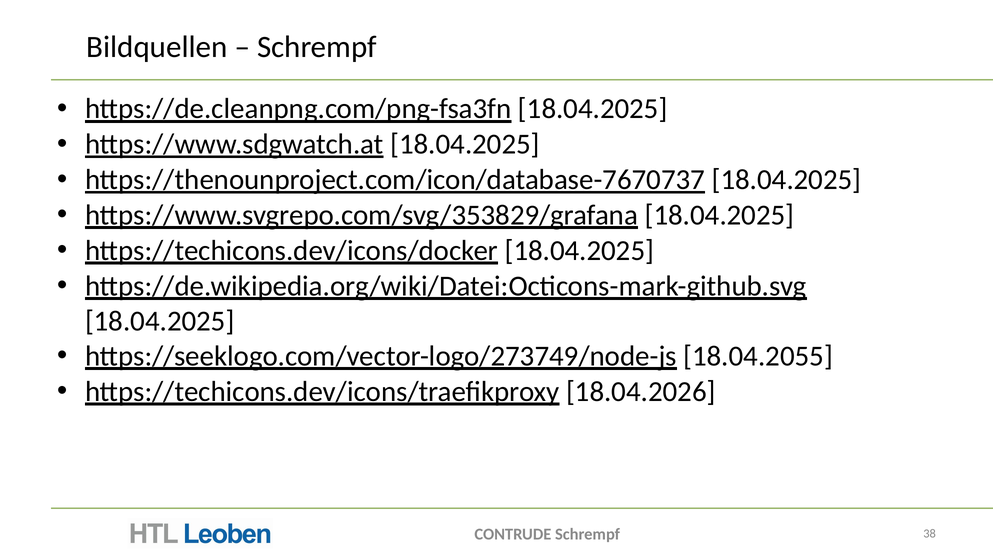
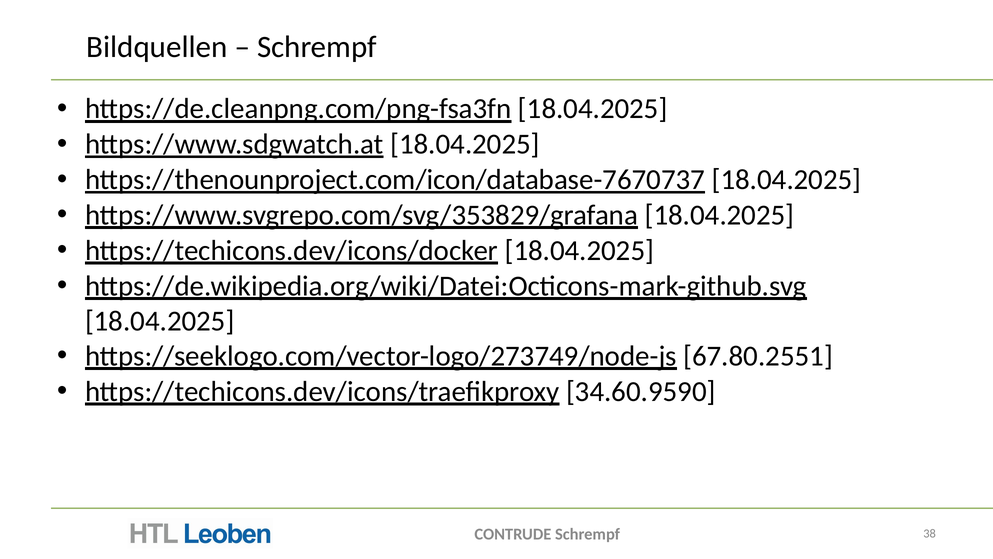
18.04.2055: 18.04.2055 -> 67.80.2551
18.04.2026: 18.04.2026 -> 34.60.9590
